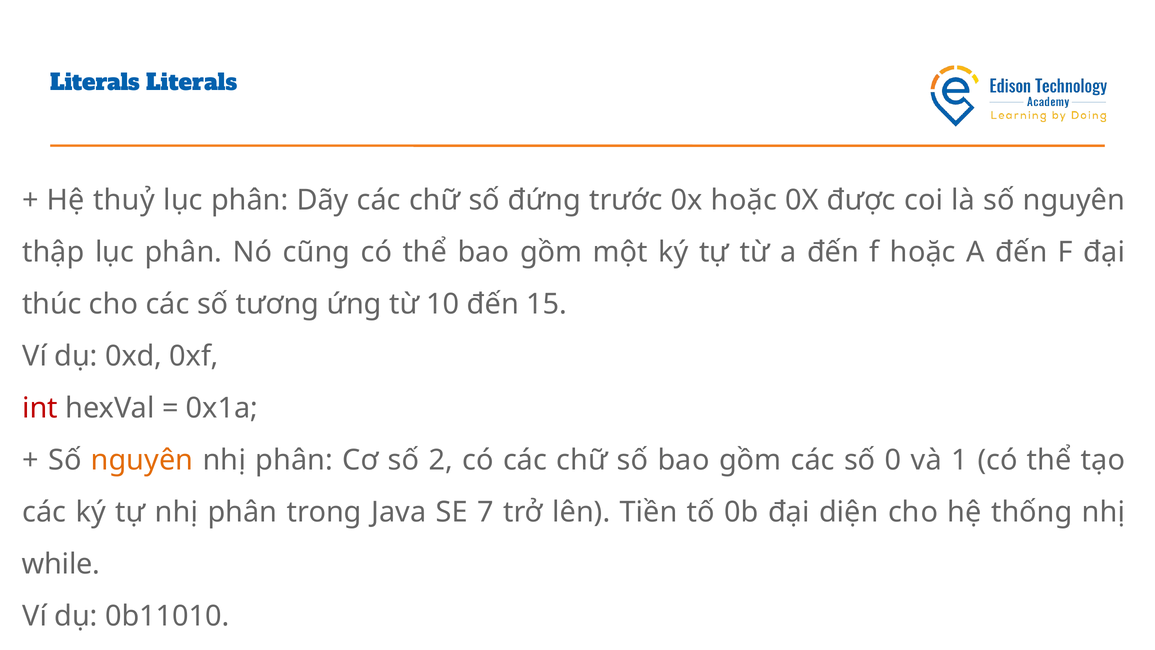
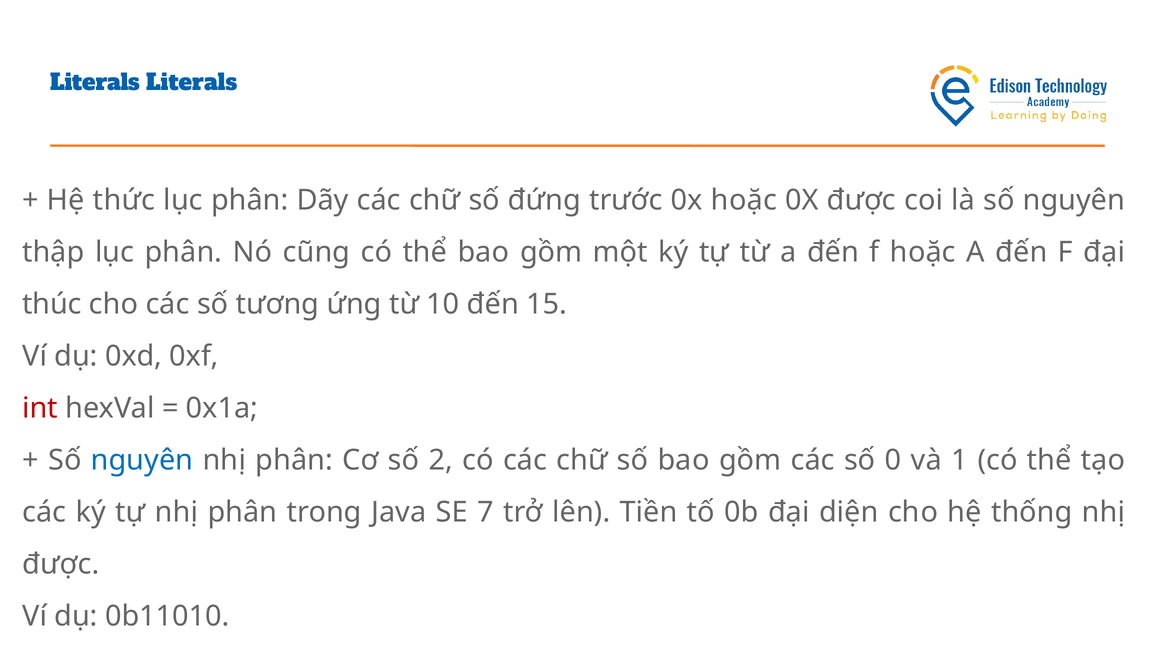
thuỷ: thuỷ -> thức
nguyên at (142, 460) colour: orange -> blue
while at (61, 564): while -> được
